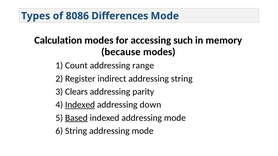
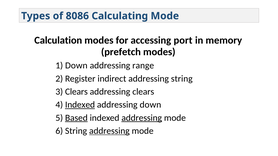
Differences: Differences -> Calculating
such: such -> port
because: because -> prefetch
1 Count: Count -> Down
addressing parity: parity -> clears
addressing at (142, 118) underline: none -> present
addressing at (109, 131) underline: none -> present
